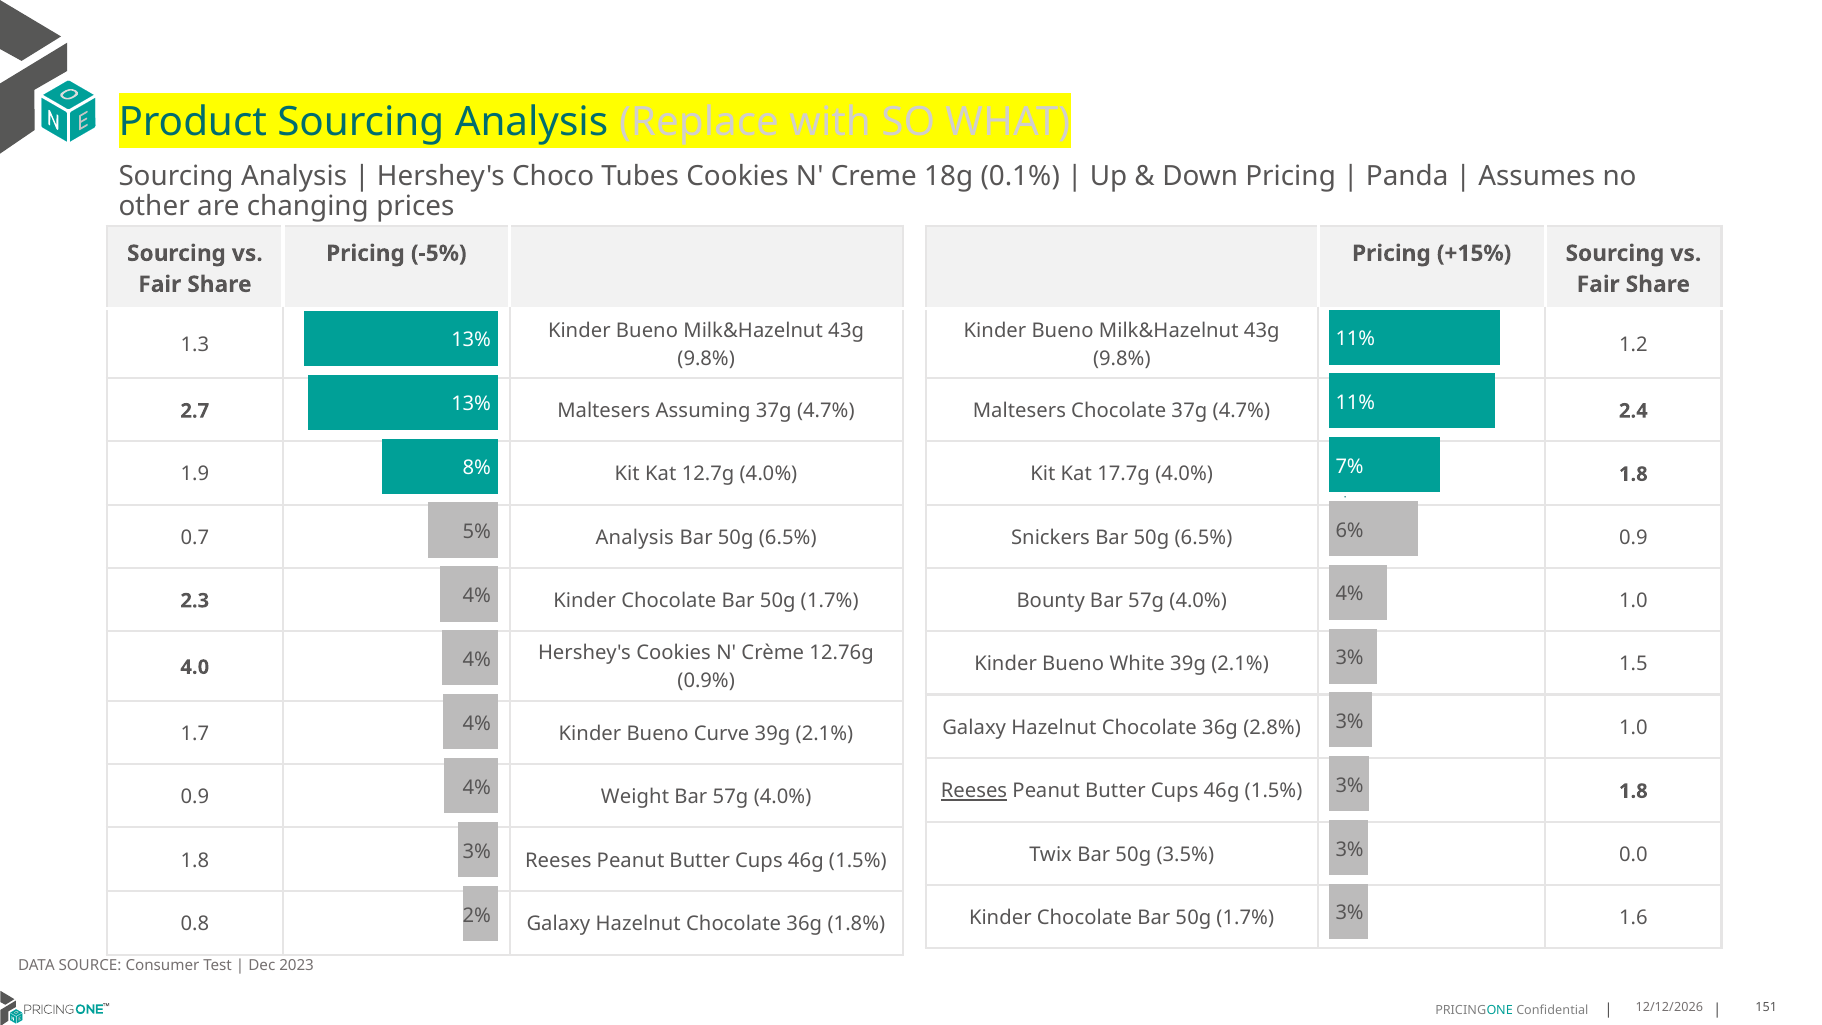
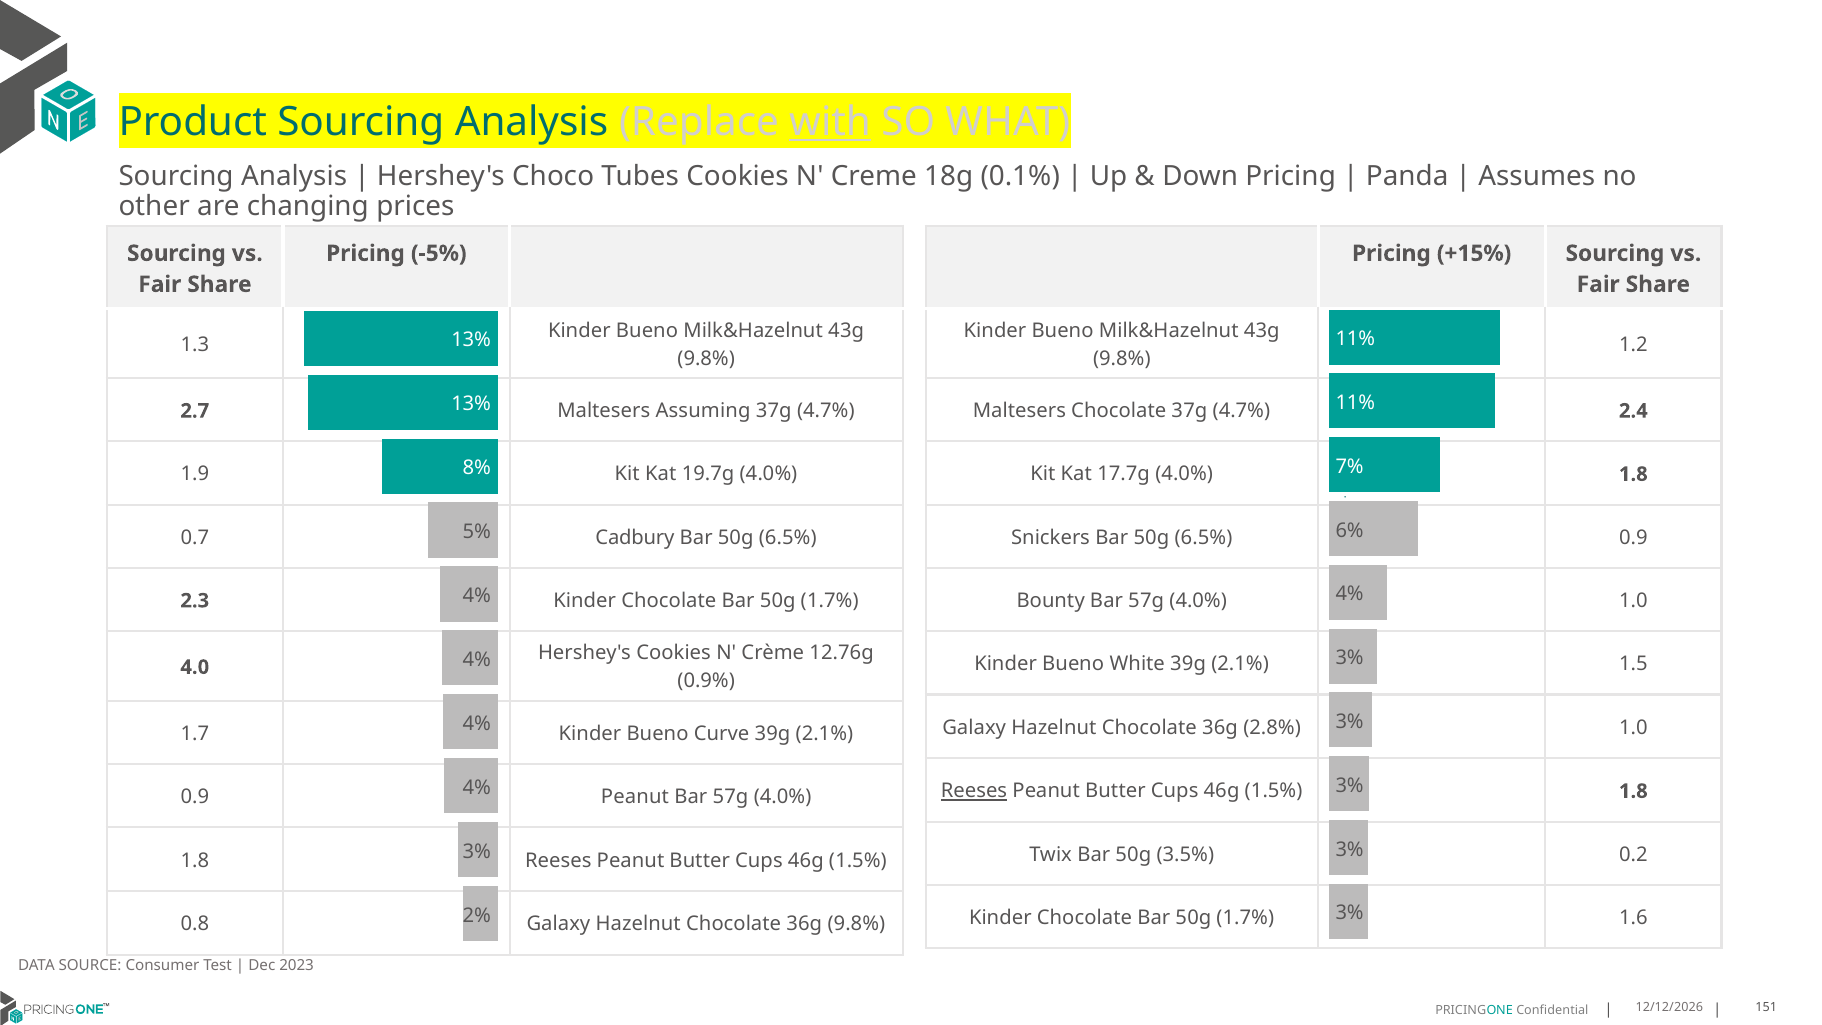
with underline: none -> present
12.7g: 12.7g -> 19.7g
0.7 Analysis: Analysis -> Cadbury
0.9 Weight: Weight -> Peanut
0.0: 0.0 -> 0.2
36g 1.8%: 1.8% -> 9.8%
